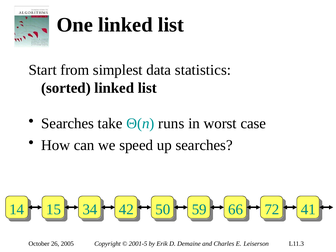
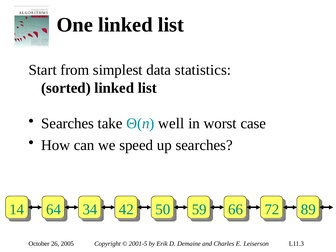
runs: runs -> well
15: 15 -> 64
41: 41 -> 89
